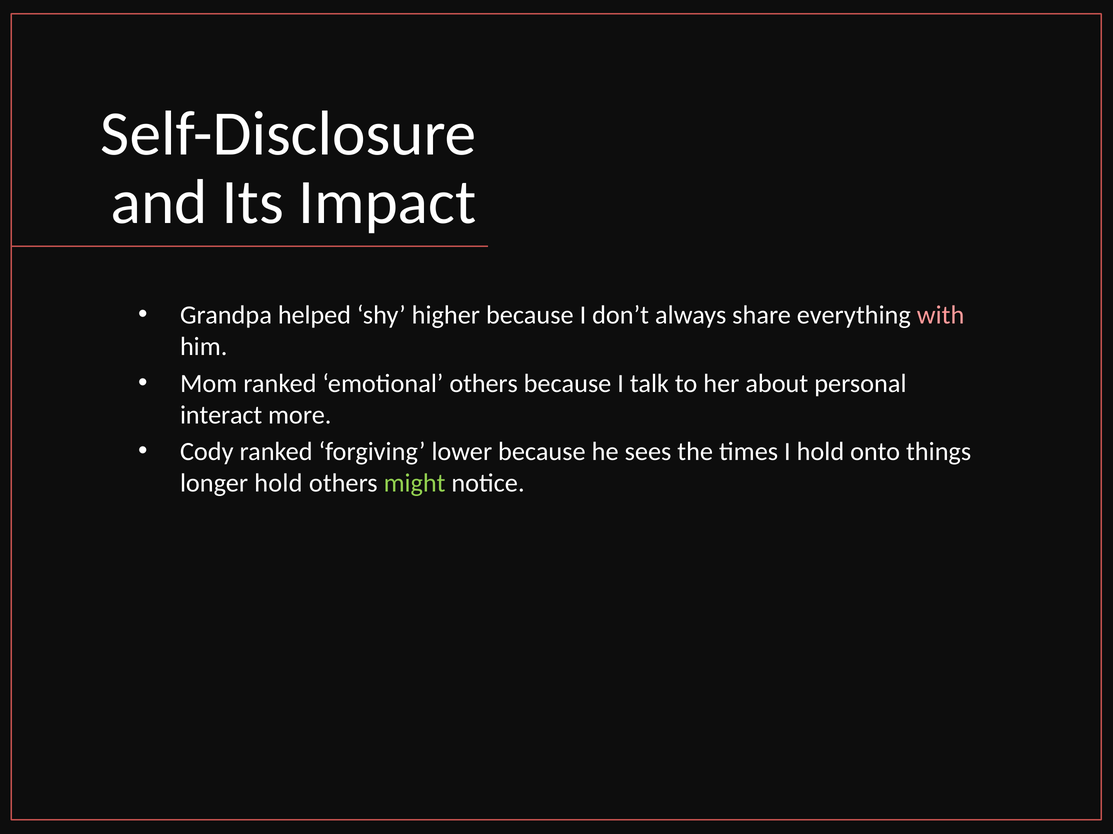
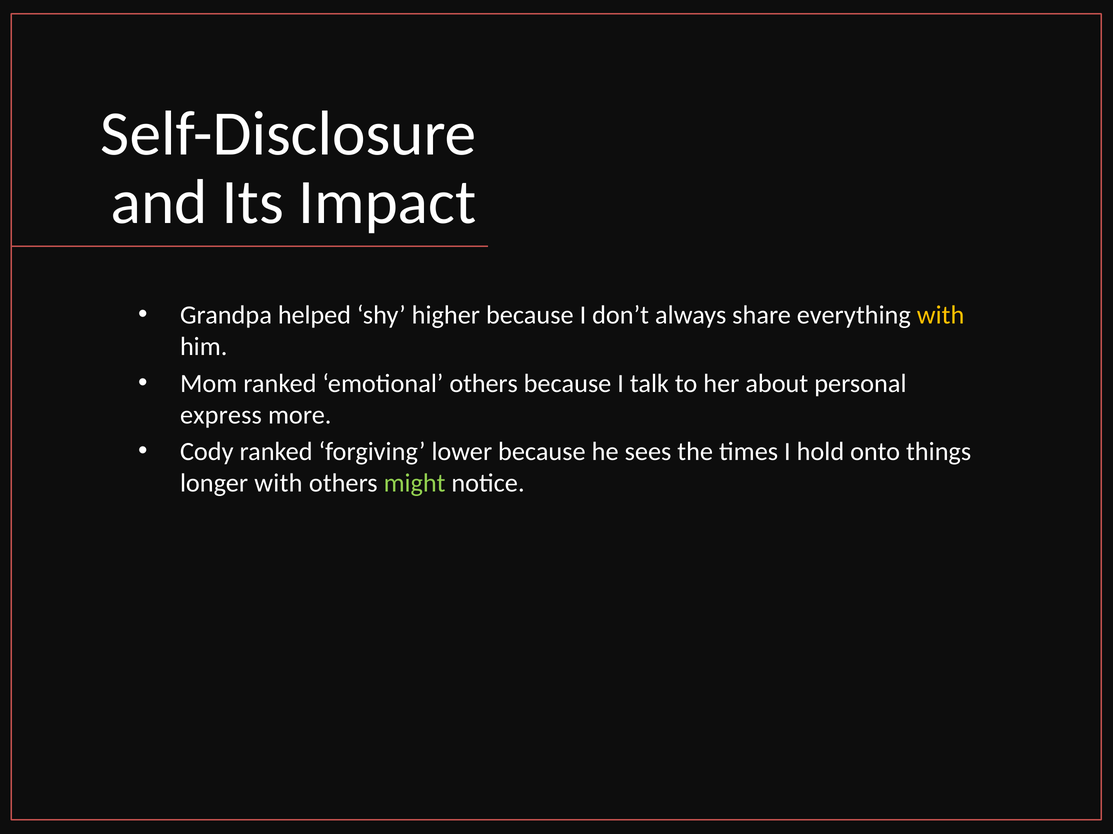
with at (941, 315) colour: pink -> yellow
interact: interact -> express
longer hold: hold -> with
